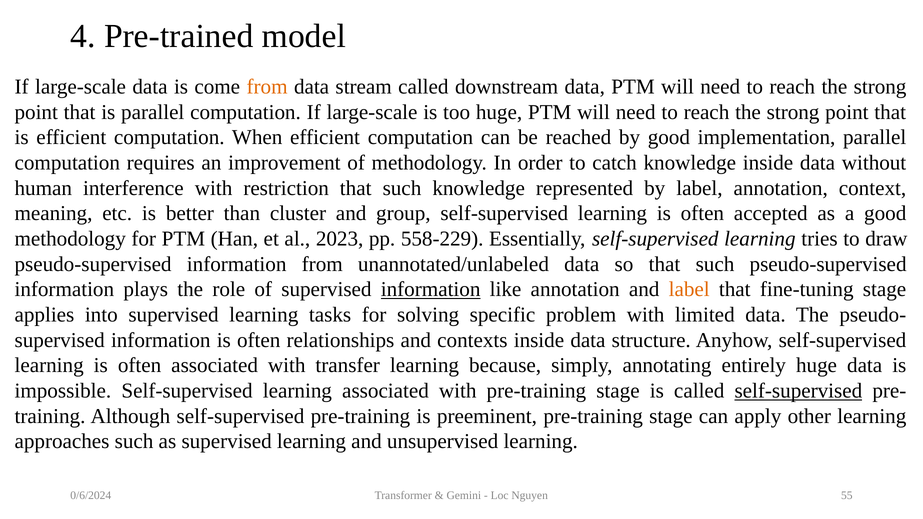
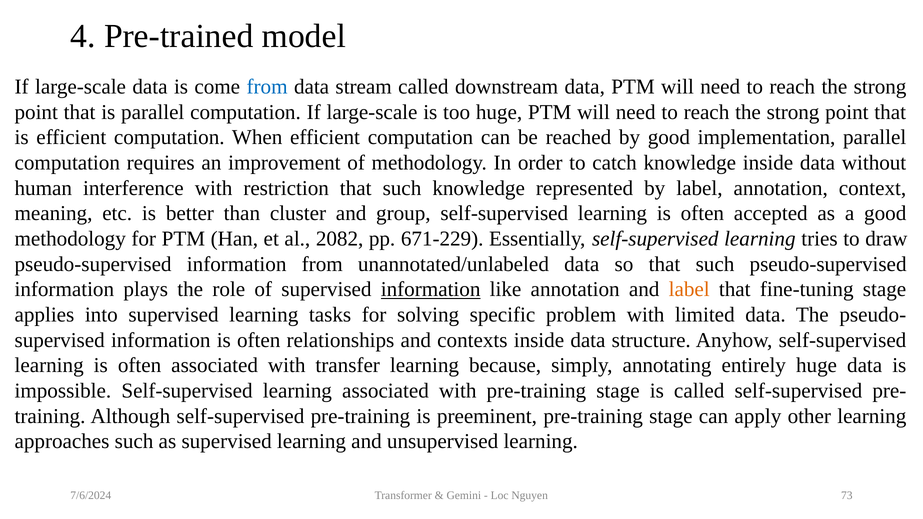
from at (267, 87) colour: orange -> blue
2023: 2023 -> 2082
558-229: 558-229 -> 671-229
self-supervised at (798, 391) underline: present -> none
0/6/2024: 0/6/2024 -> 7/6/2024
55: 55 -> 73
